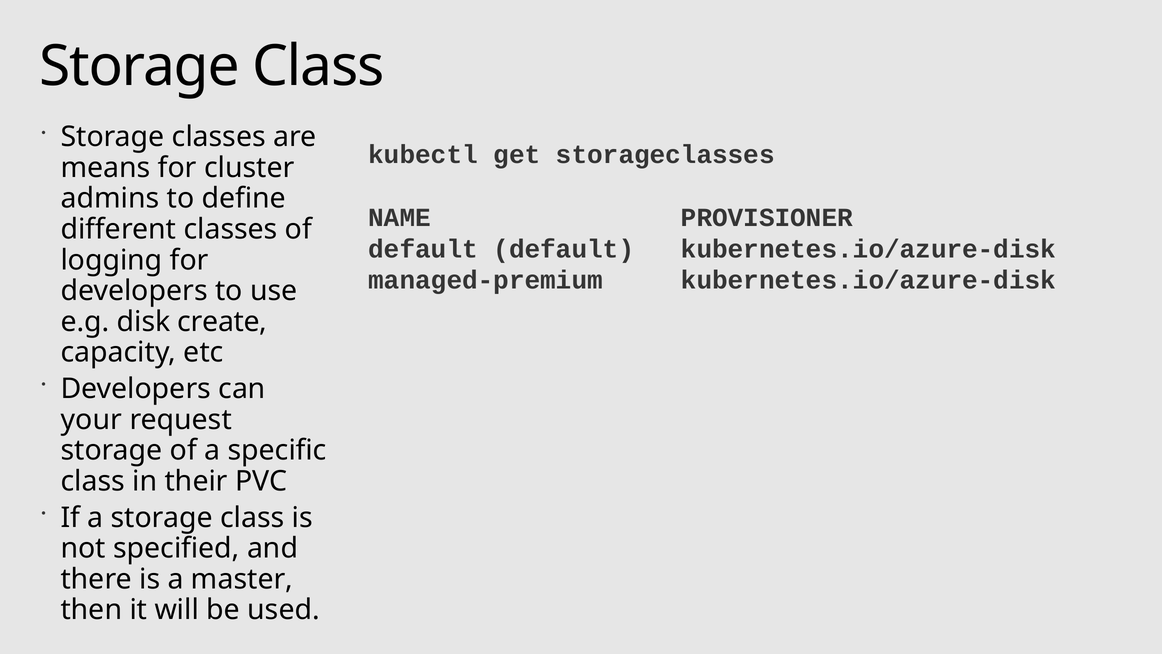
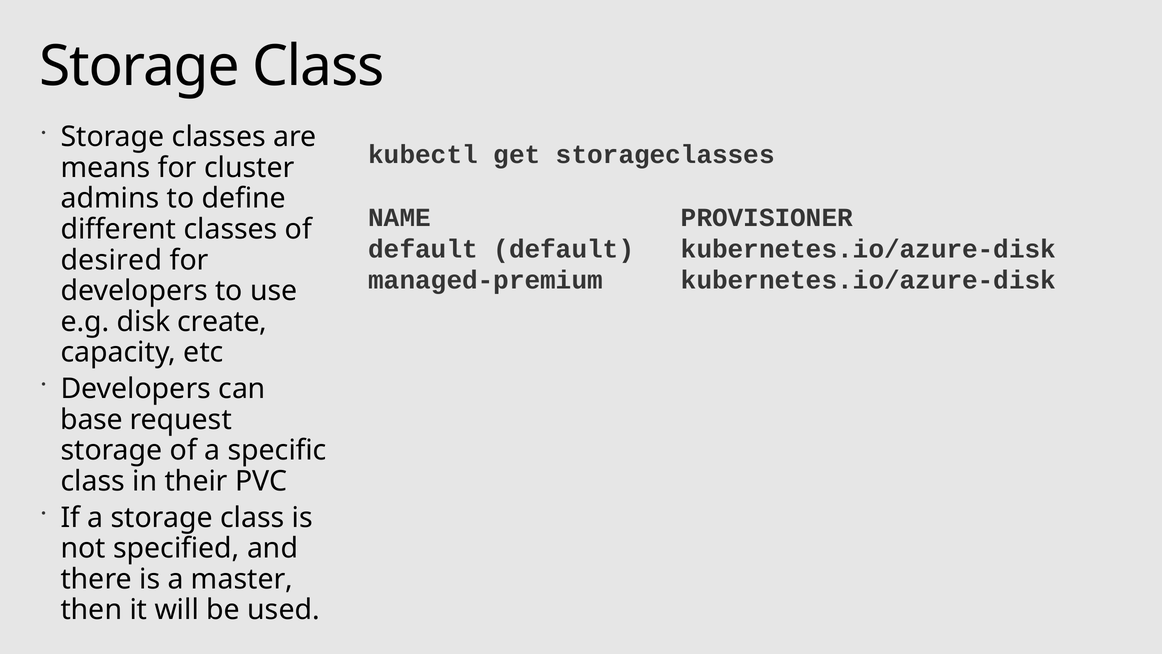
logging: logging -> desired
your: your -> base
